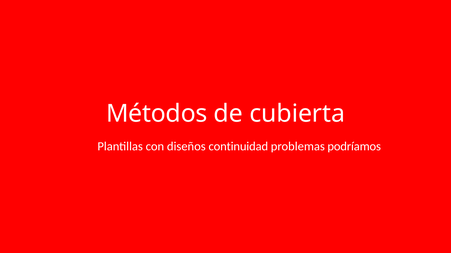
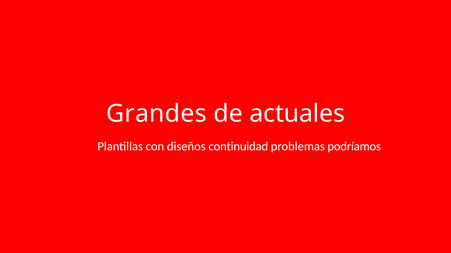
Métodos: Métodos -> Grandes
cubierta: cubierta -> actuales
